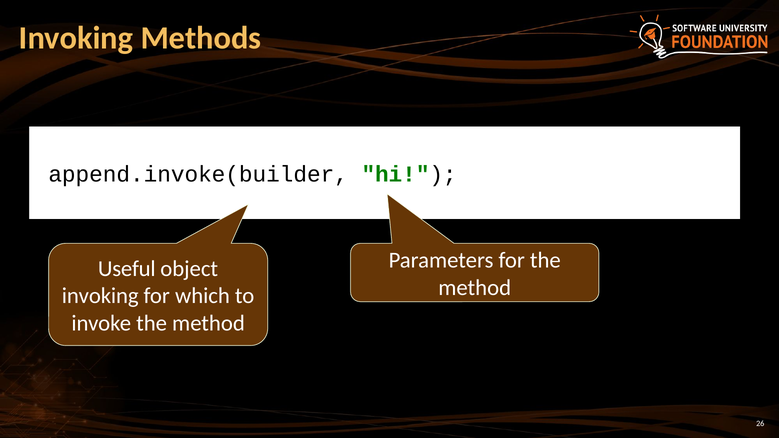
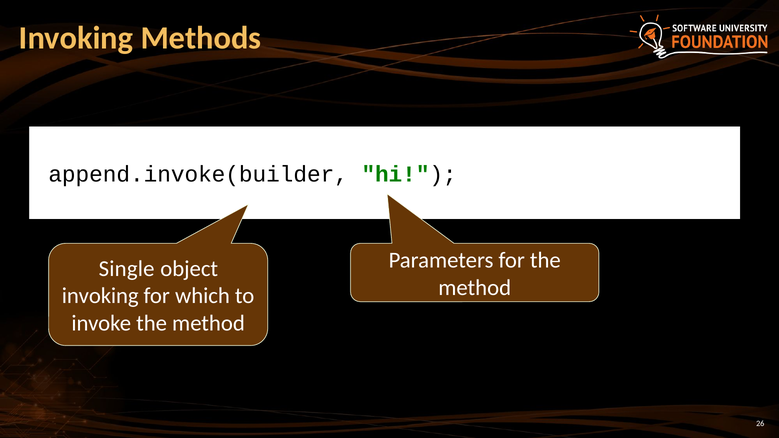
Useful: Useful -> Single
